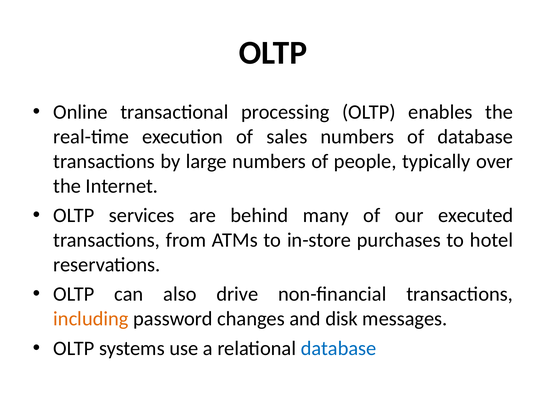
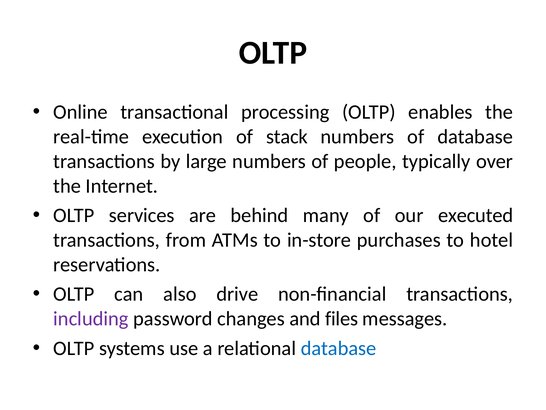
sales: sales -> stack
including colour: orange -> purple
disk: disk -> files
